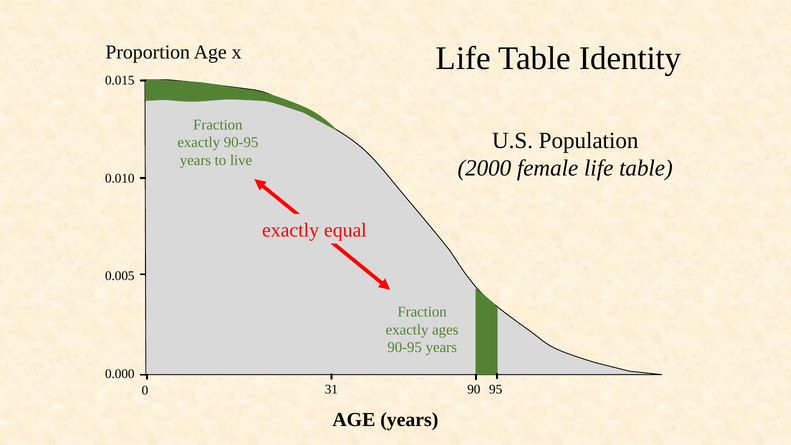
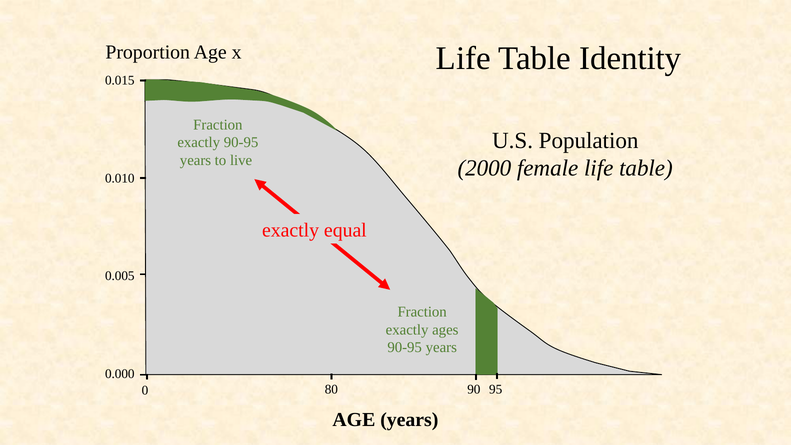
31: 31 -> 80
